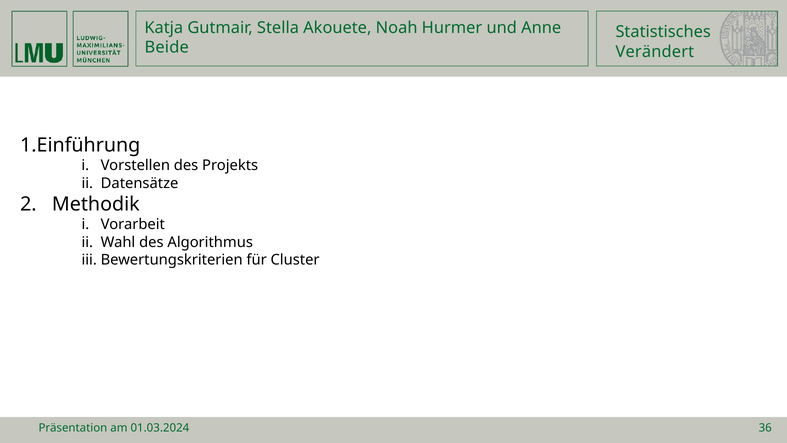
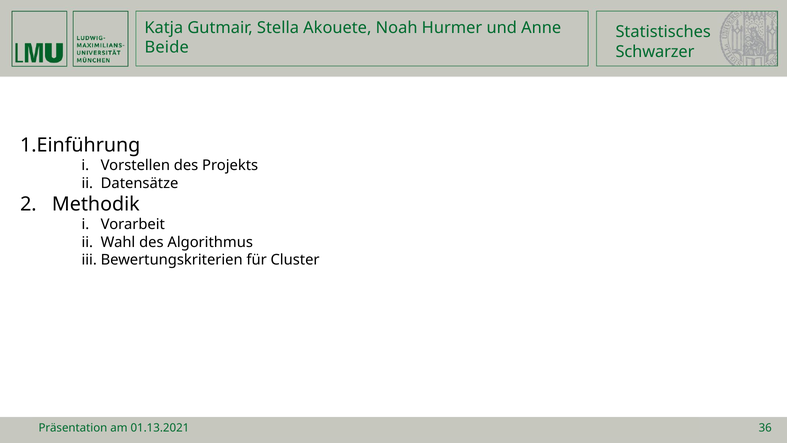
Verändert: Verändert -> Schwarzer
01.03.2024: 01.03.2024 -> 01.13.2021
